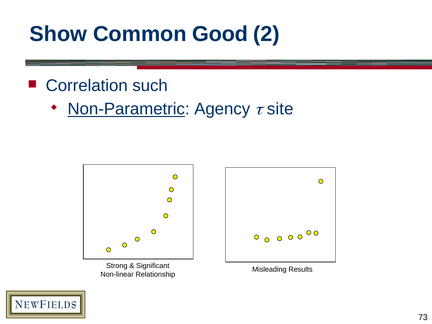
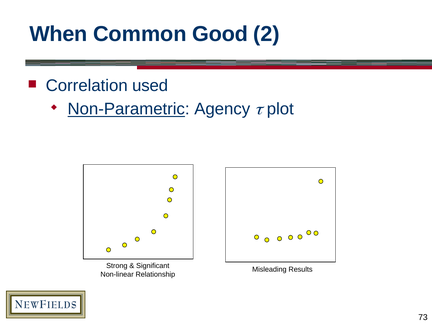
Show: Show -> When
such: such -> used
site: site -> plot
